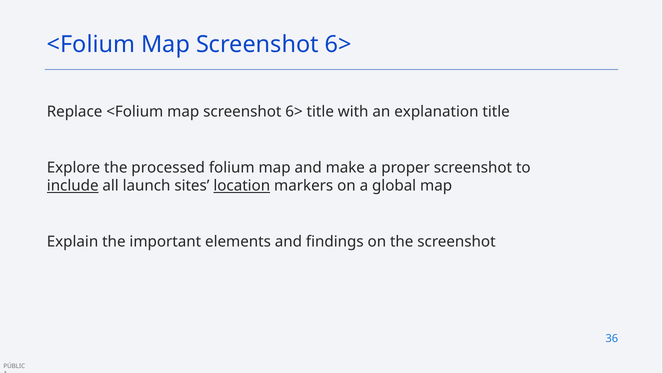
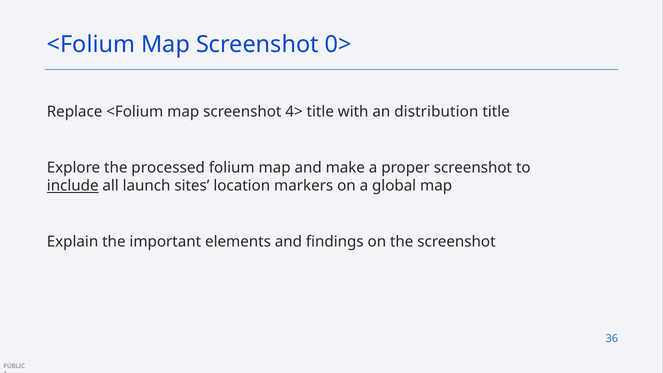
6> at (338, 44): 6> -> 0>
6> at (294, 112): 6> -> 4>
explanation: explanation -> distribution
location underline: present -> none
